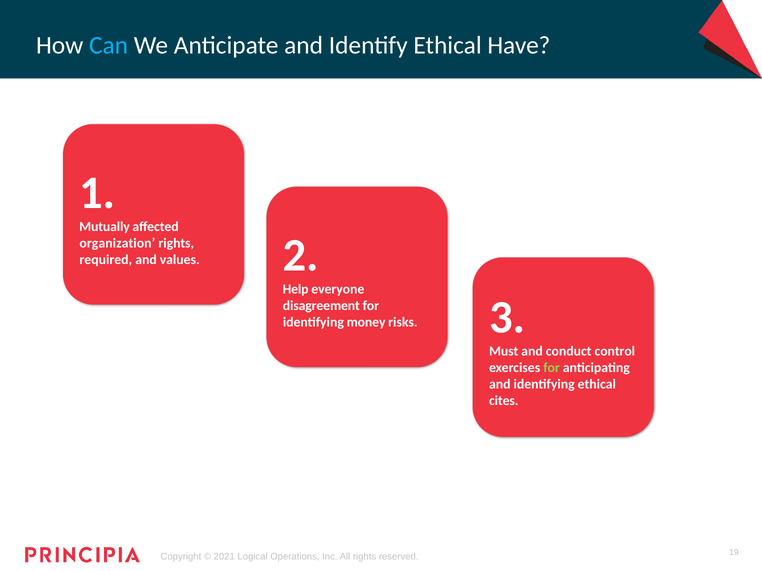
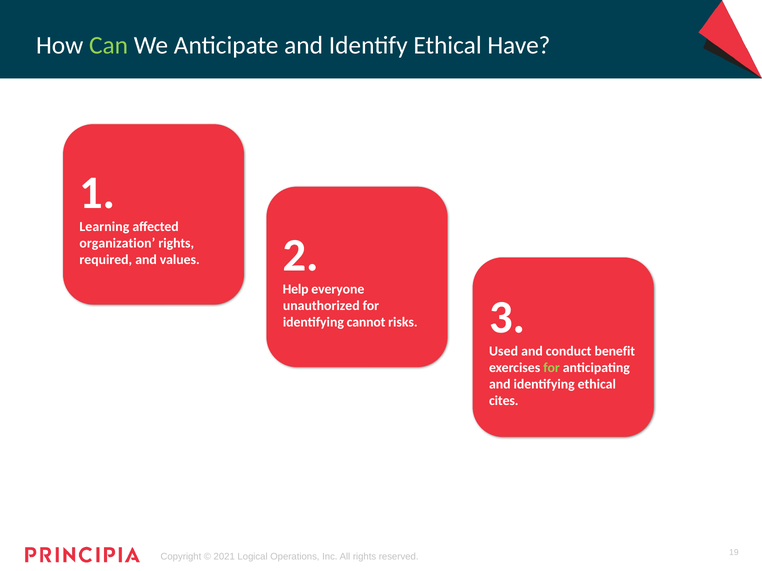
Can colour: light blue -> light green
Mutually: Mutually -> Learning
disagreement: disagreement -> unauthorized
money: money -> cannot
Must: Must -> Used
control: control -> benefit
